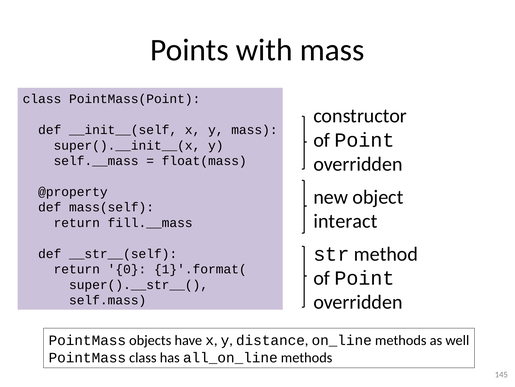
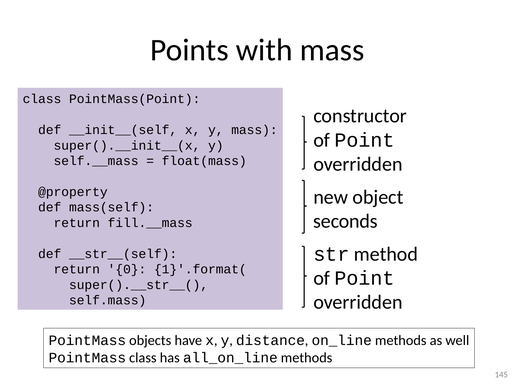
interact: interact -> seconds
